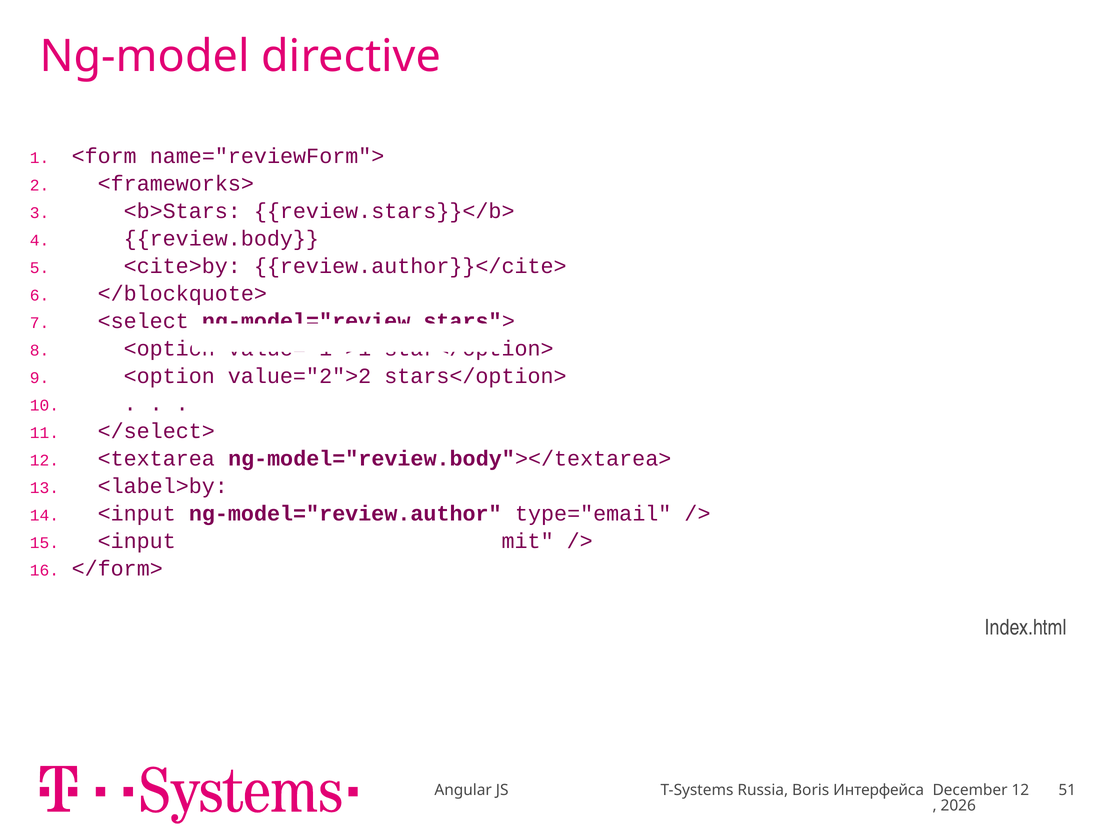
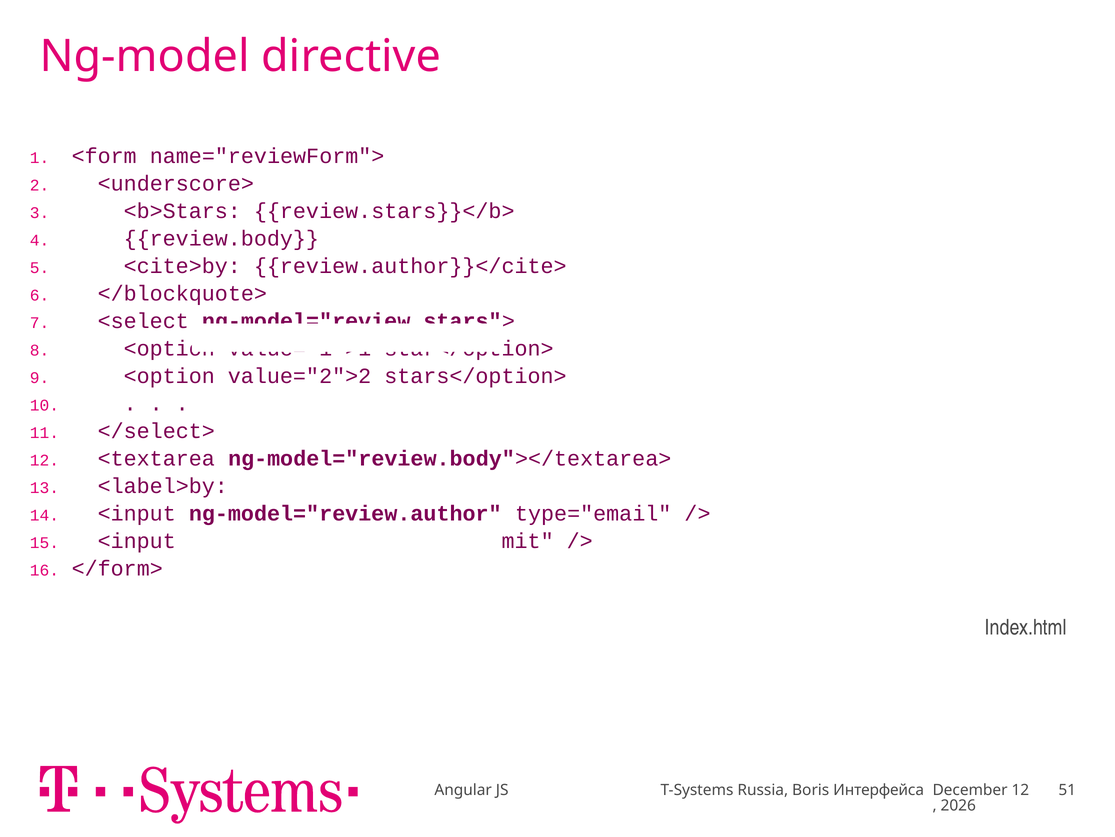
<frameworks>: <frameworks> -> <underscore>
